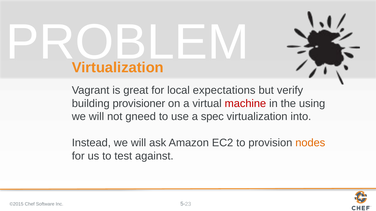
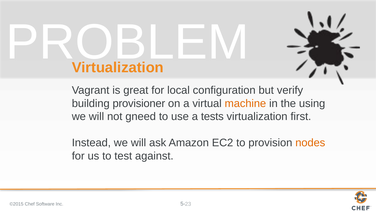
expectations: expectations -> configuration
machine colour: red -> orange
spec: spec -> tests
into: into -> first
